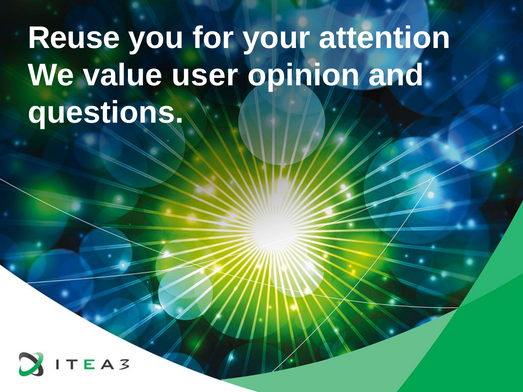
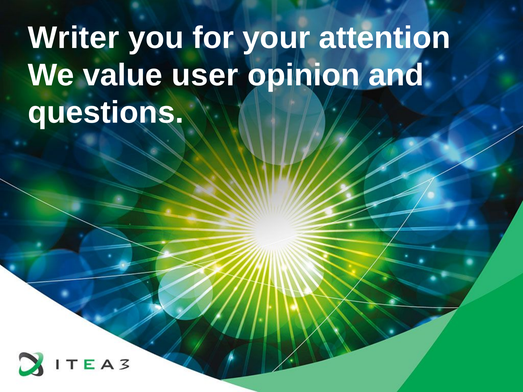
Reuse: Reuse -> Writer
